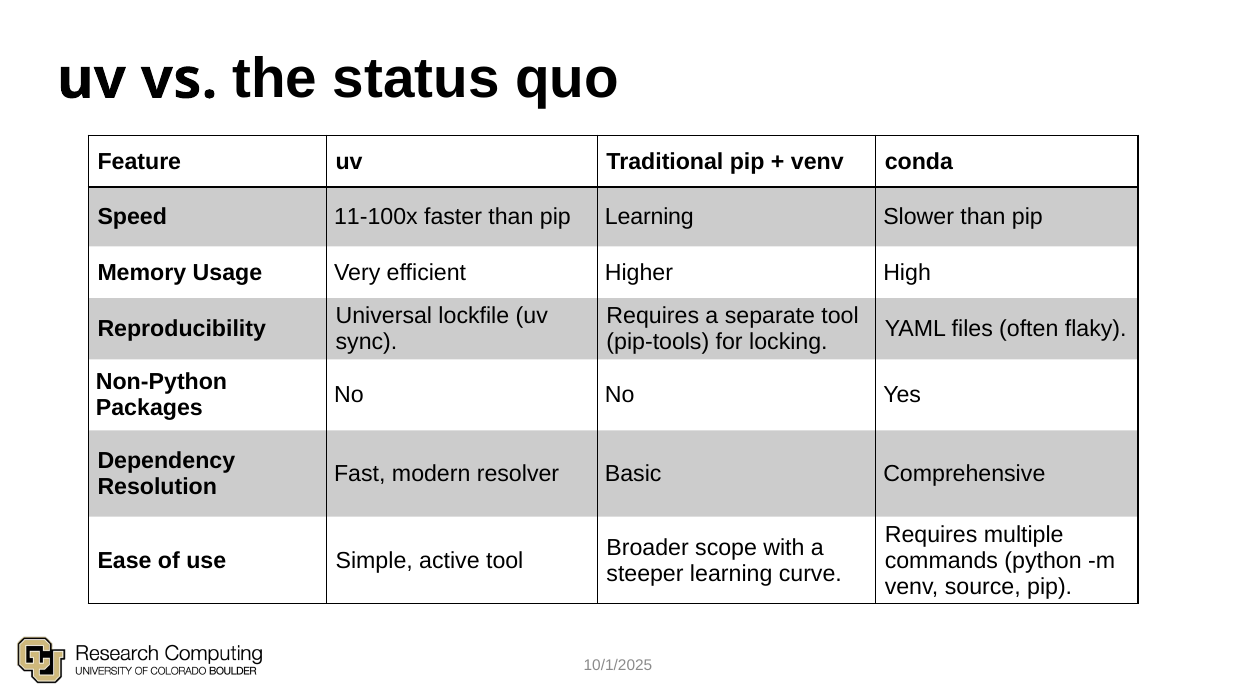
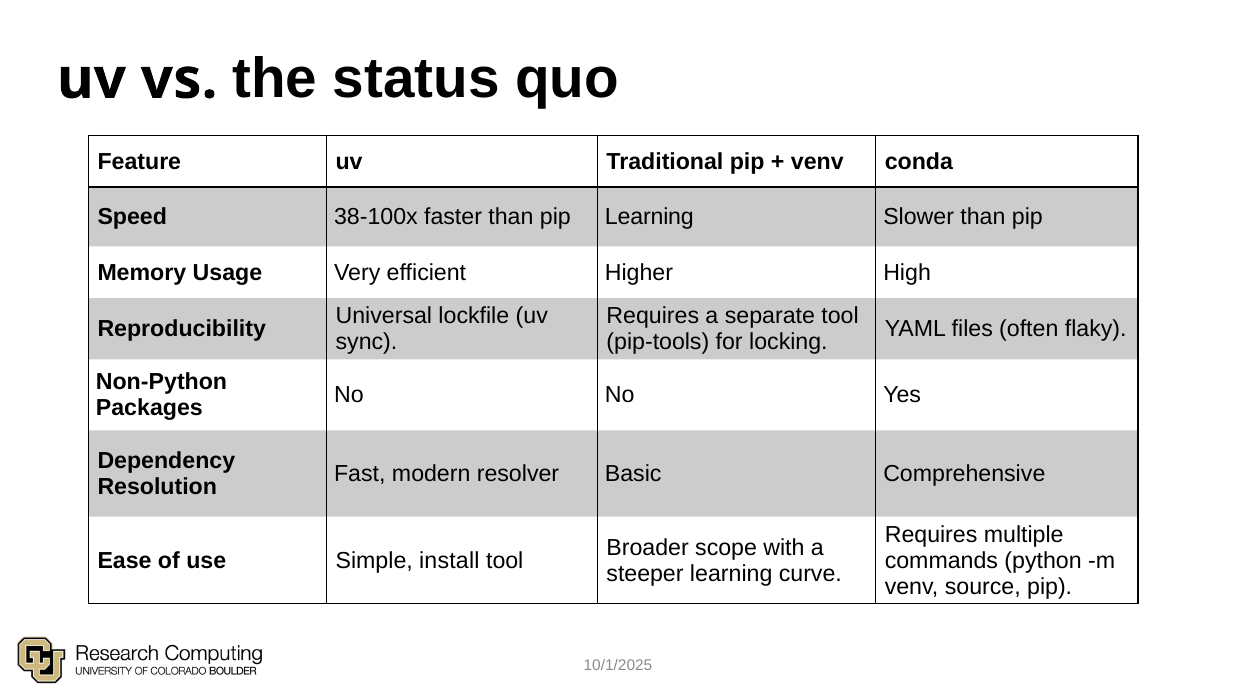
11-100x: 11-100x -> 38-100x
active: active -> install
